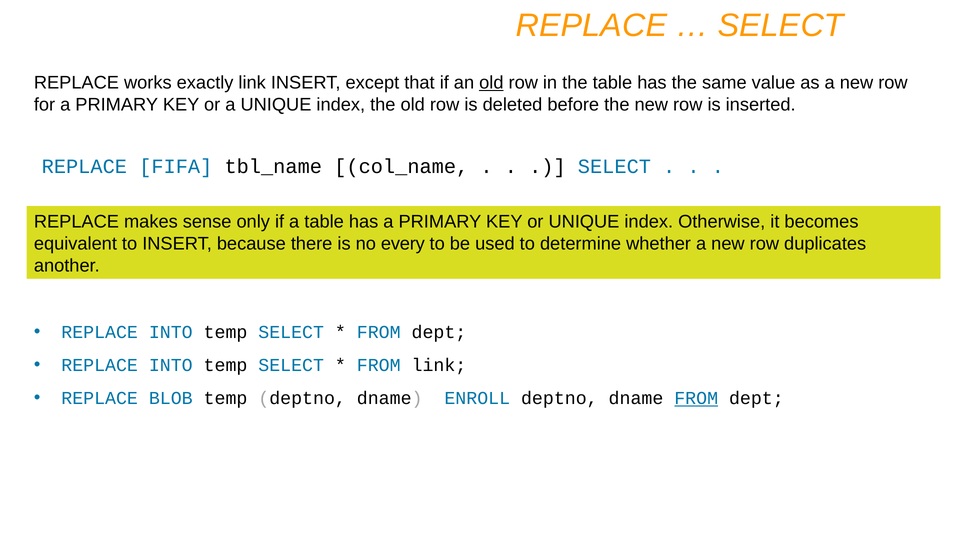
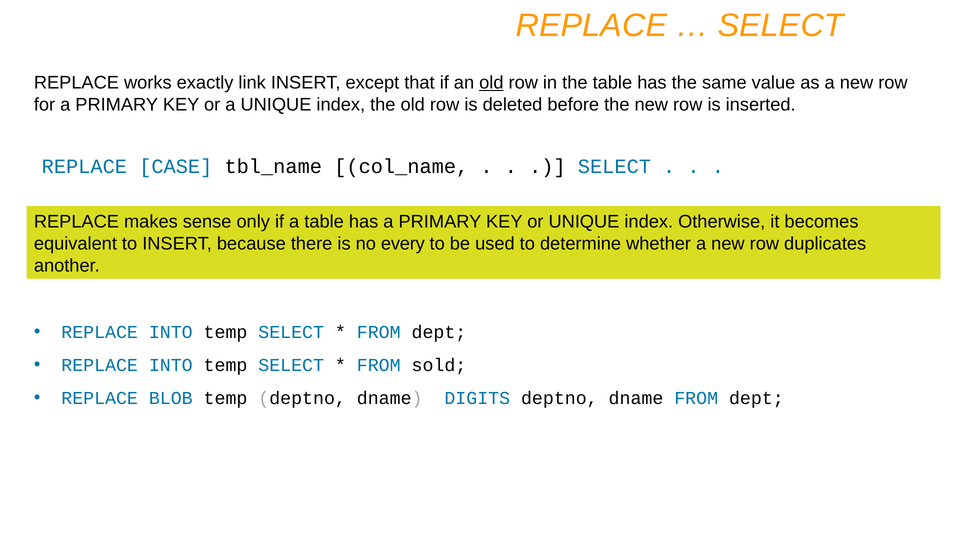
FIFA: FIFA -> CASE
FROM link: link -> sold
ENROLL: ENROLL -> DIGITS
FROM at (696, 398) underline: present -> none
